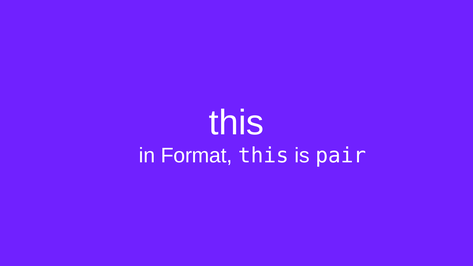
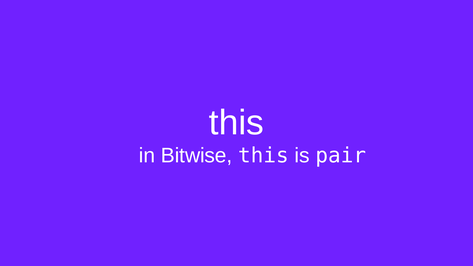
Format: Format -> Bitwise
